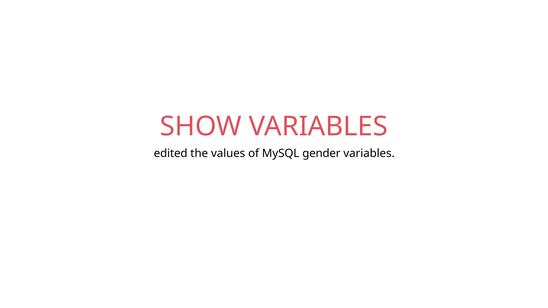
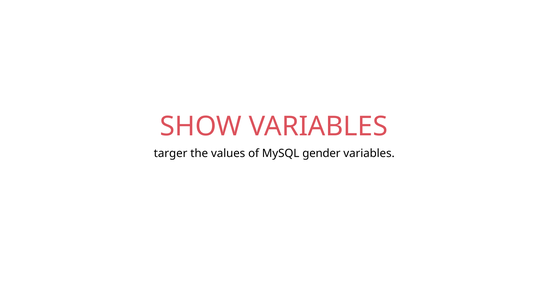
edited: edited -> targer
